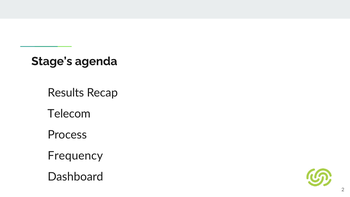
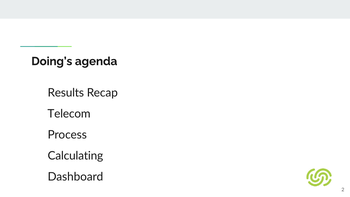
Stage’s: Stage’s -> Doing’s
Frequency: Frequency -> Calculating
